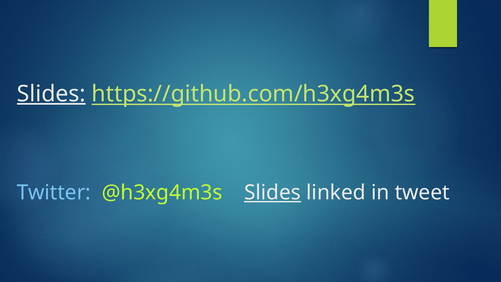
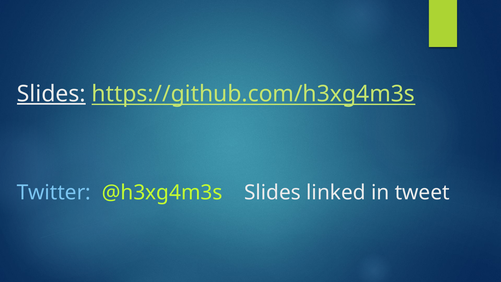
Slides at (272, 193) underline: present -> none
